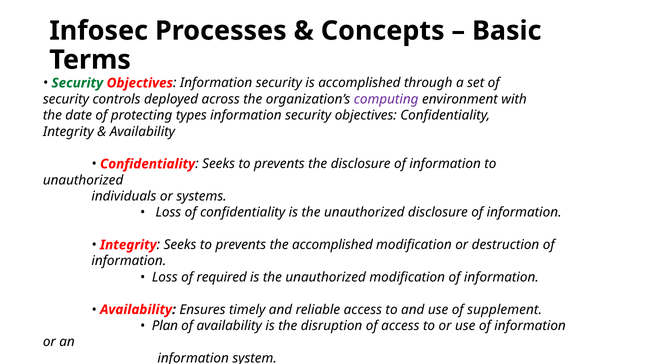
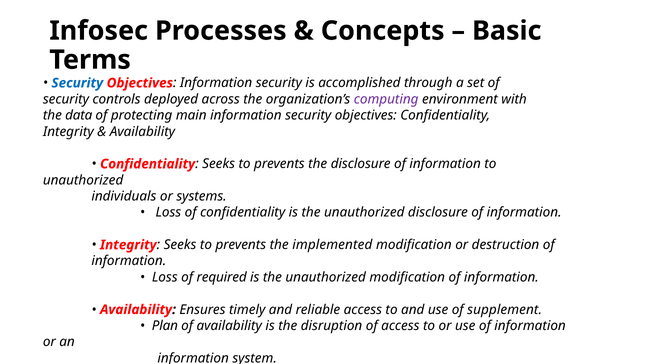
Security at (77, 83) colour: green -> blue
date: date -> data
types: types -> main
the accomplished: accomplished -> implemented
